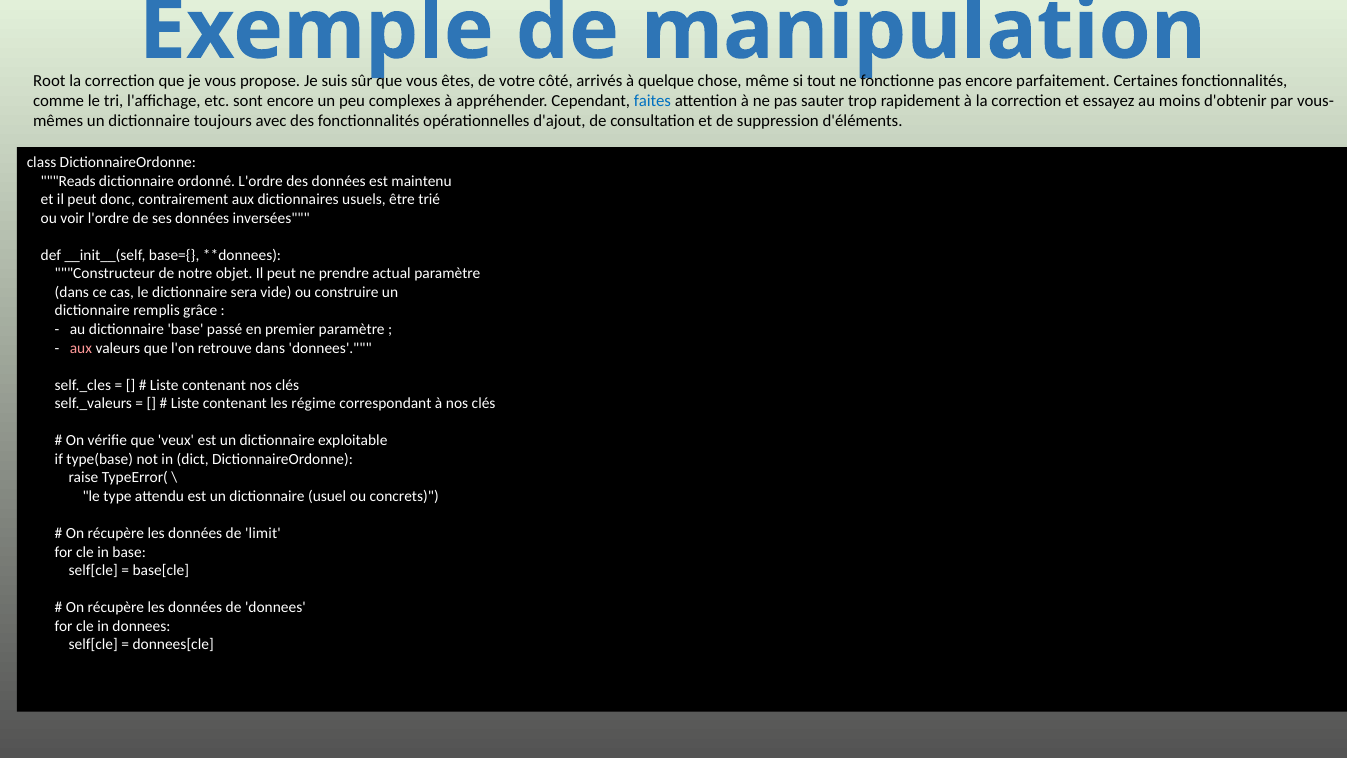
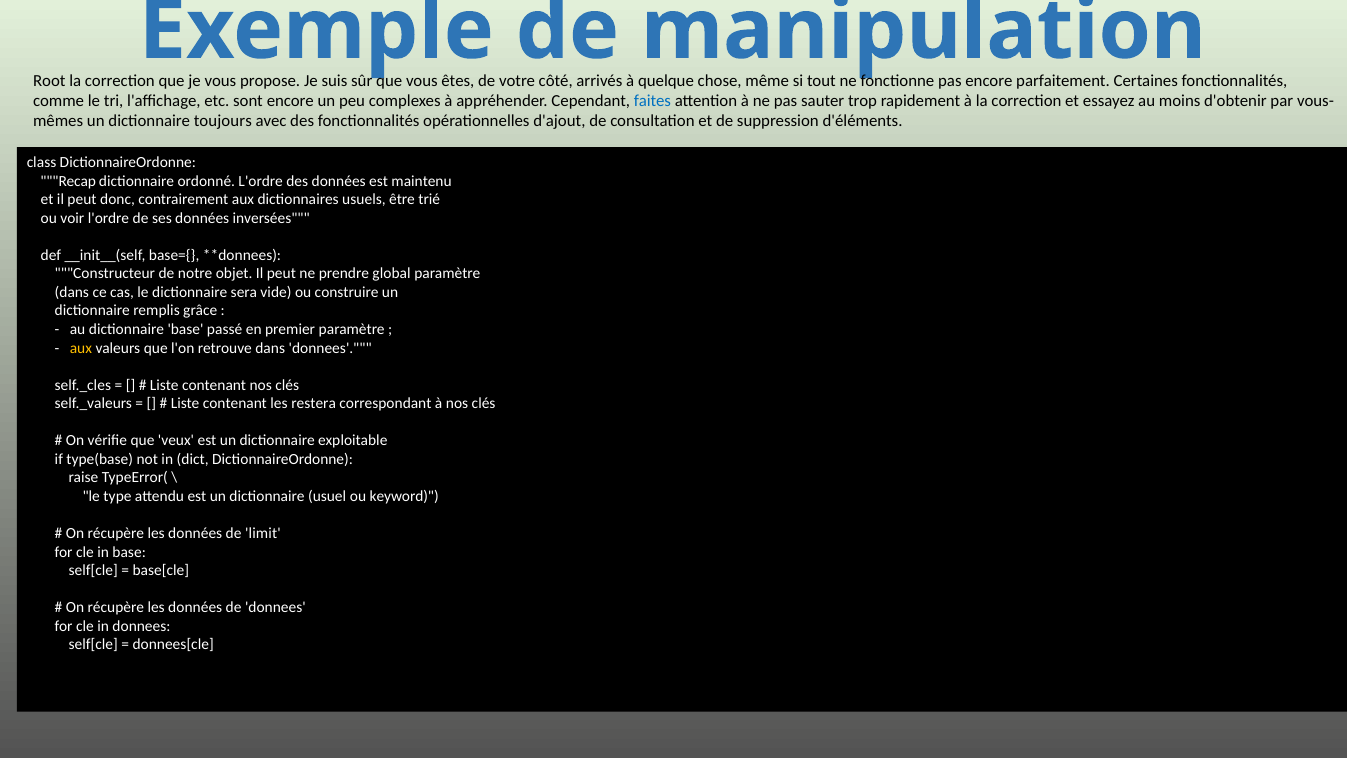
Reads: Reads -> Recap
actual: actual -> global
aux at (81, 348) colour: pink -> yellow
régime: régime -> restera
concrets: concrets -> keyword
